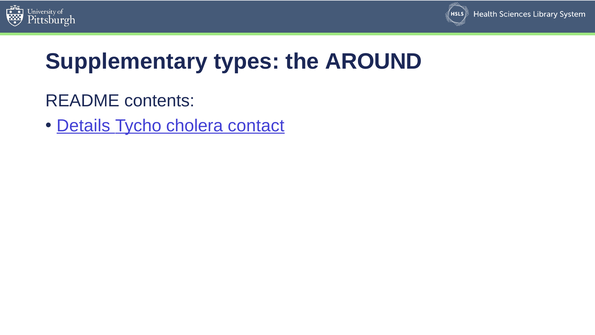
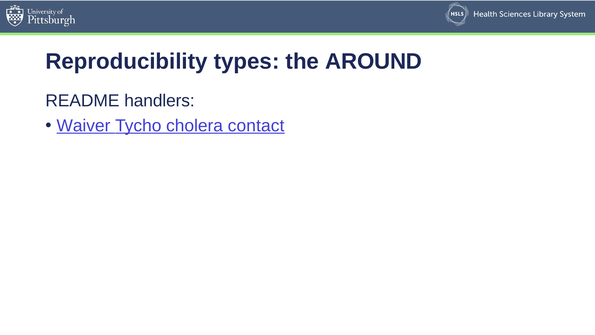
Supplementary: Supplementary -> Reproducibility
contents: contents -> handlers
Details: Details -> Waiver
